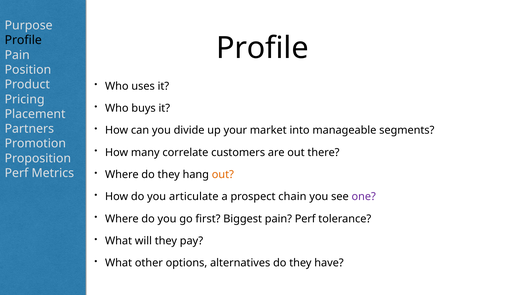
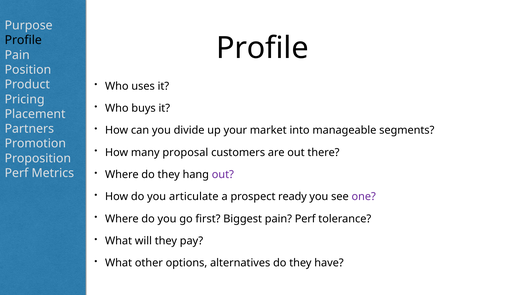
correlate: correlate -> proposal
out at (223, 175) colour: orange -> purple
chain: chain -> ready
